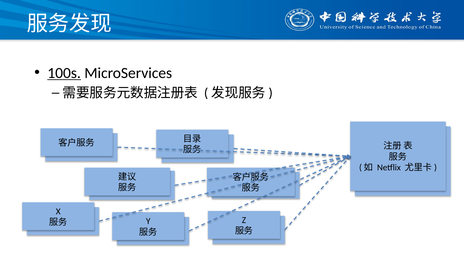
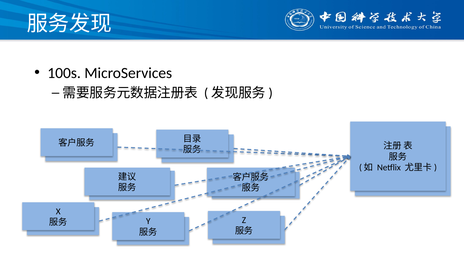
100s underline: present -> none
